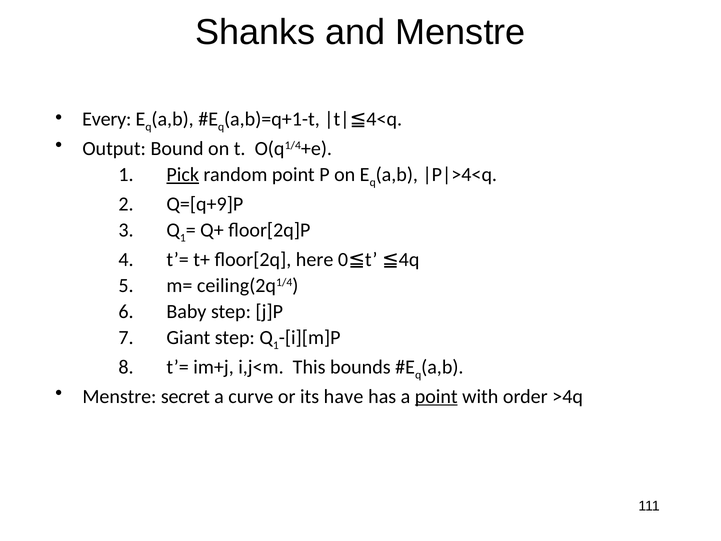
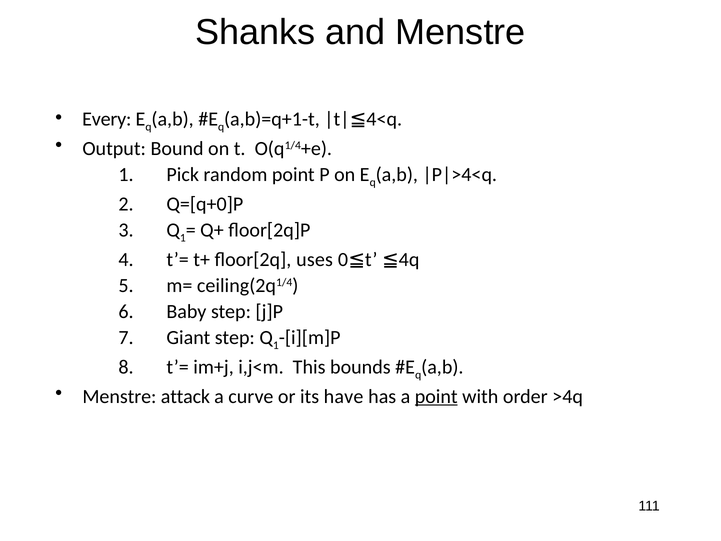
Pick underline: present -> none
Q=[q+9]P: Q=[q+9]P -> Q=[q+0]P
here: here -> uses
secret: secret -> attack
